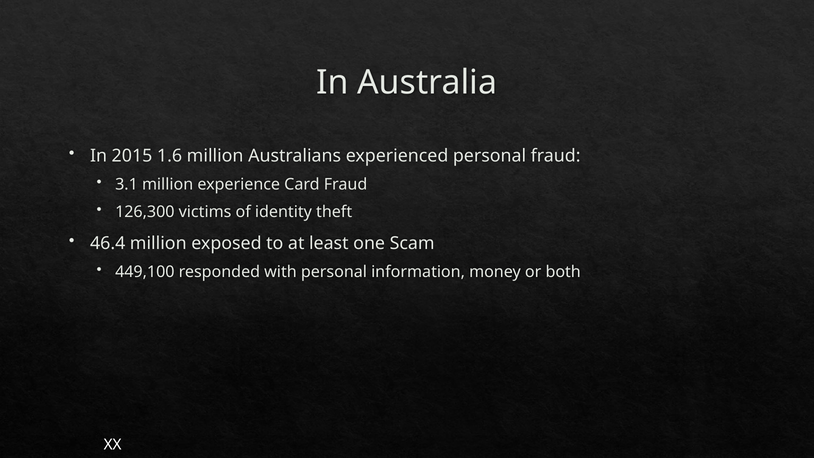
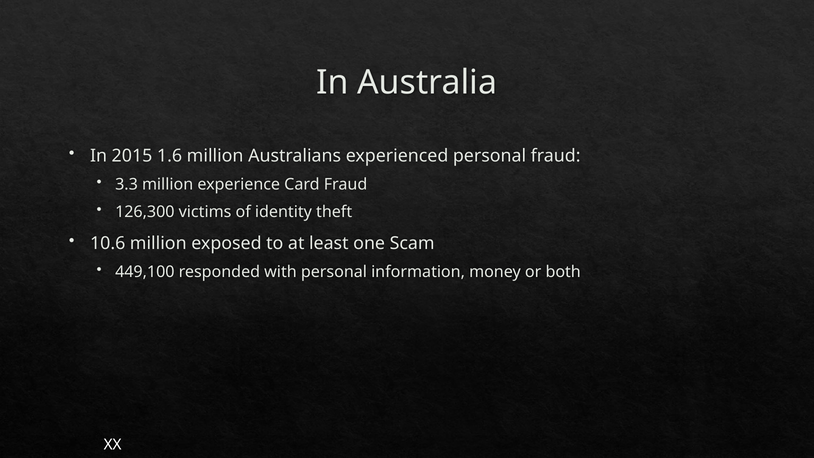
3.1: 3.1 -> 3.3
46.4: 46.4 -> 10.6
